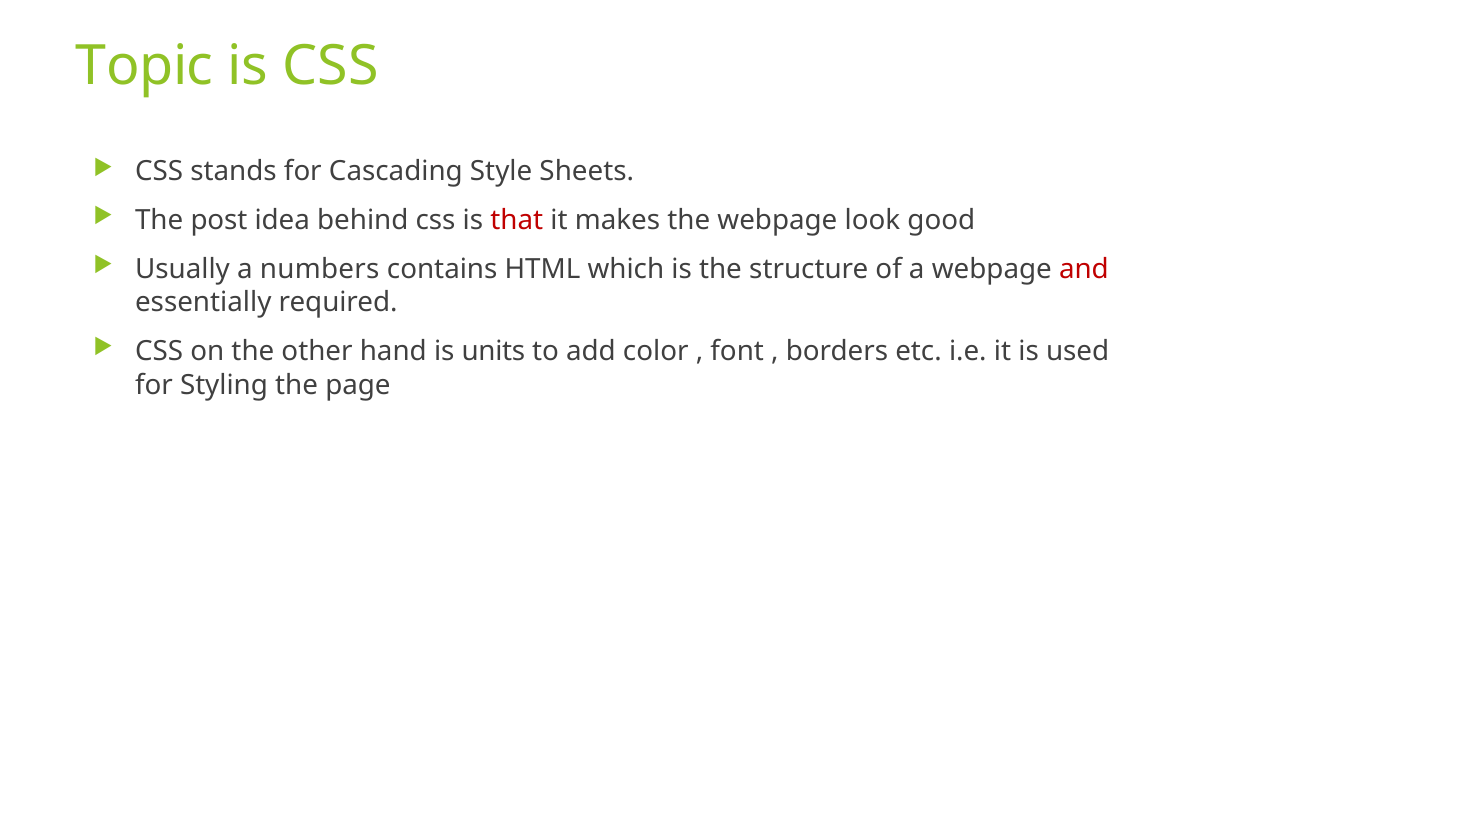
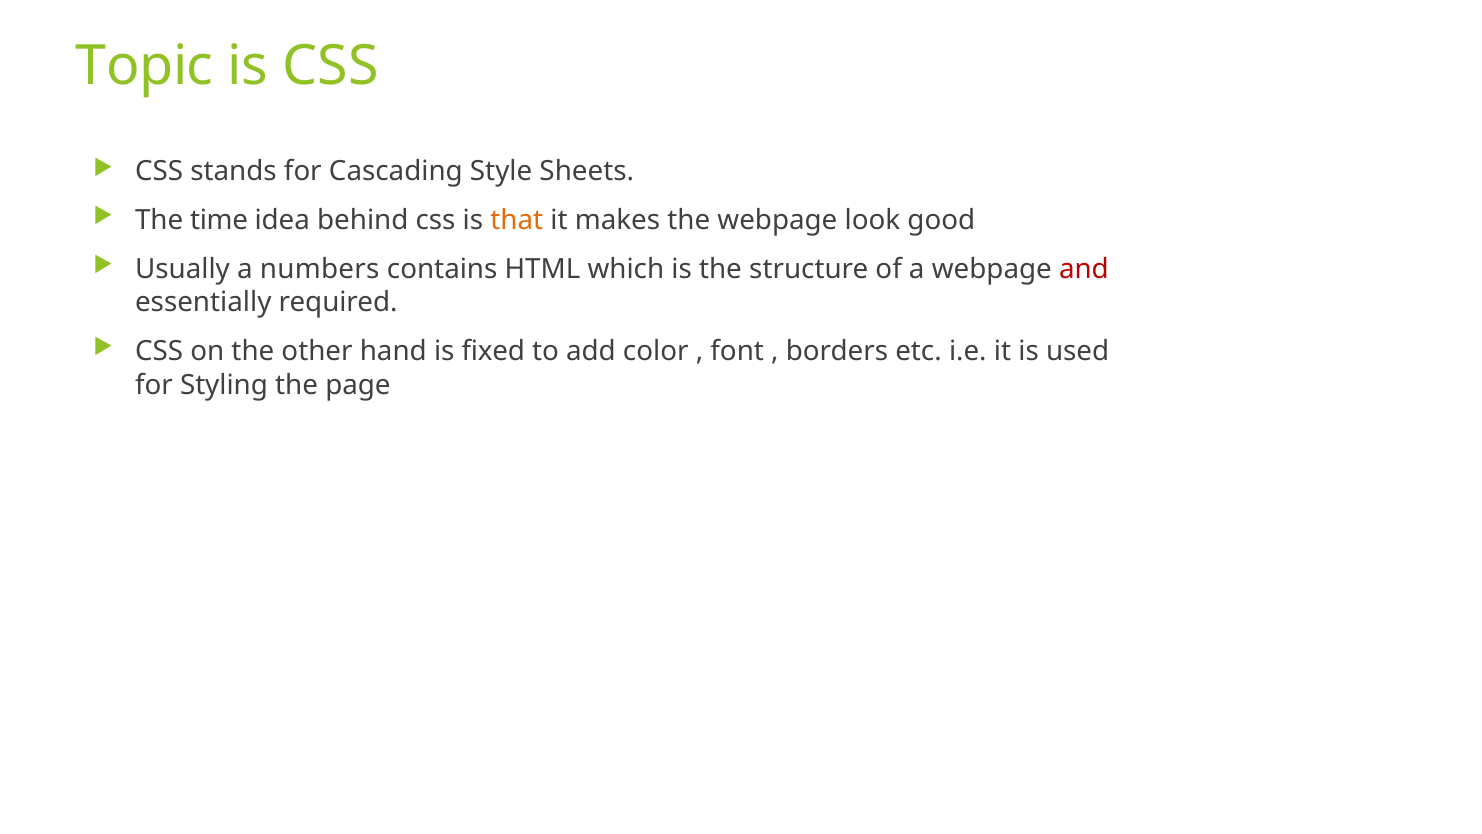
post: post -> time
that colour: red -> orange
units: units -> fixed
